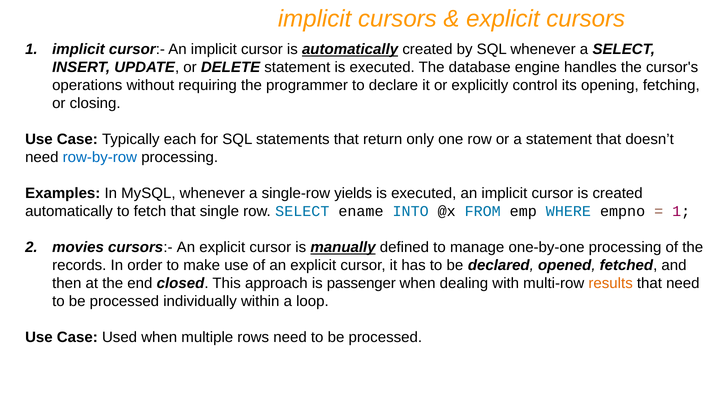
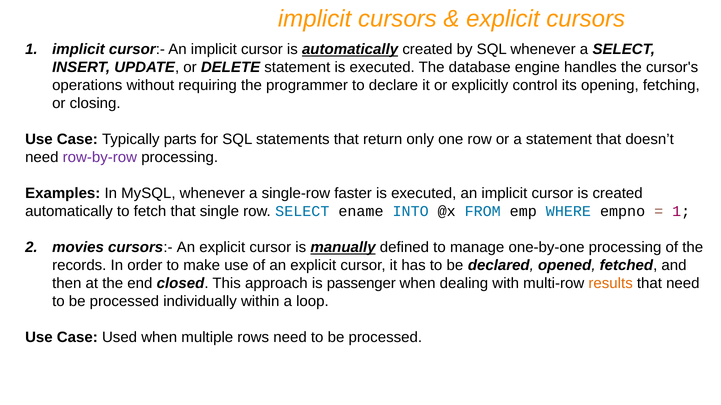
each: each -> parts
row-by-row colour: blue -> purple
yields: yields -> faster
